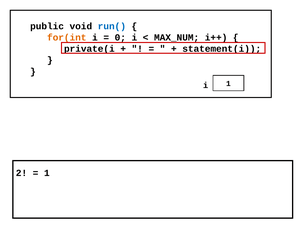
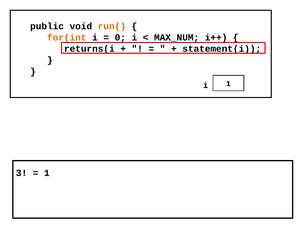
run( colour: blue -> orange
private(i: private(i -> returns(i
2: 2 -> 3
